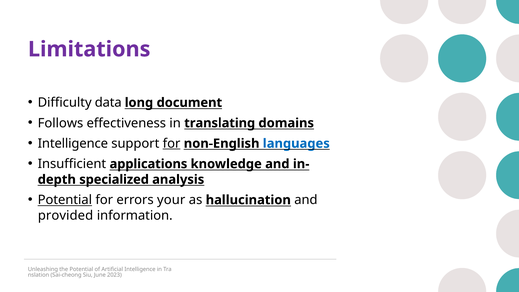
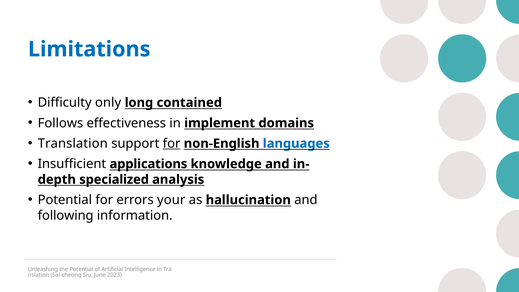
Limitations colour: purple -> blue
data: data -> only
document: document -> contained
translating: translating -> implement
Intelligence at (73, 143): Intelligence -> Translation
Potential at (65, 200) underline: present -> none
provided: provided -> following
